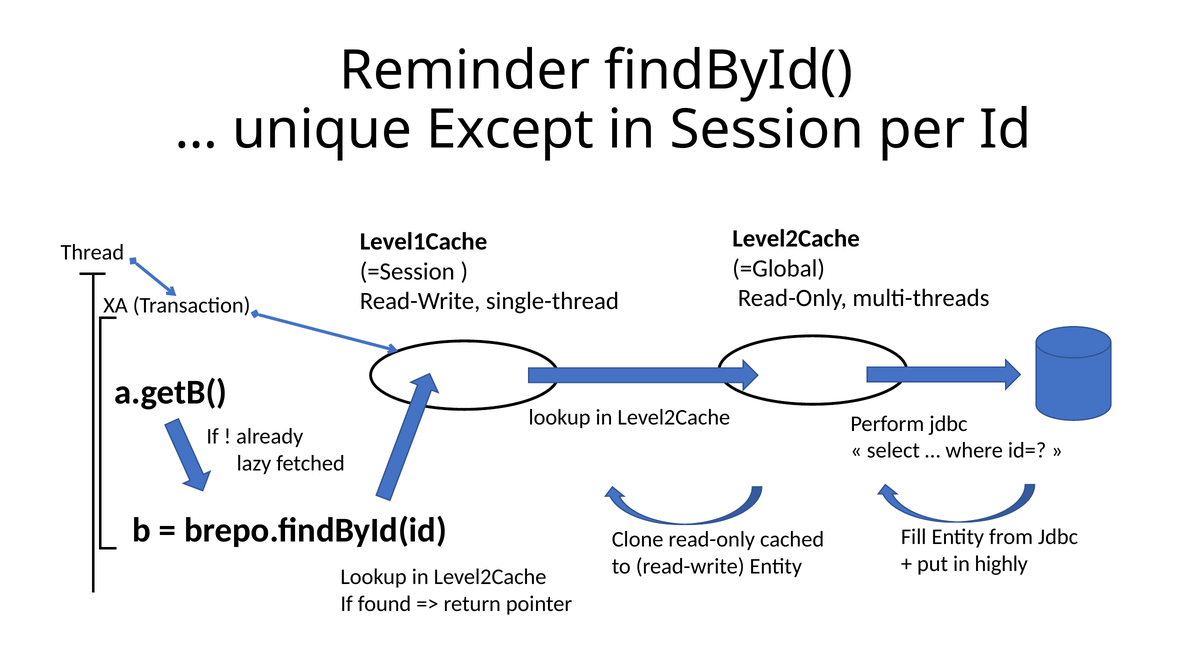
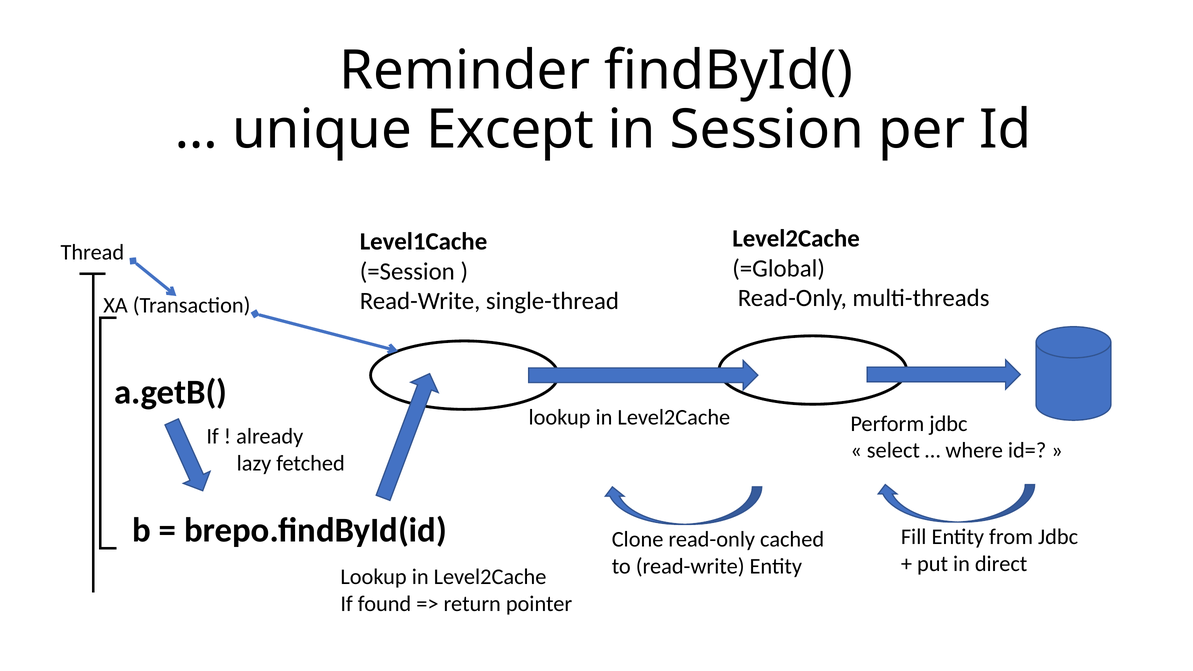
highly: highly -> direct
